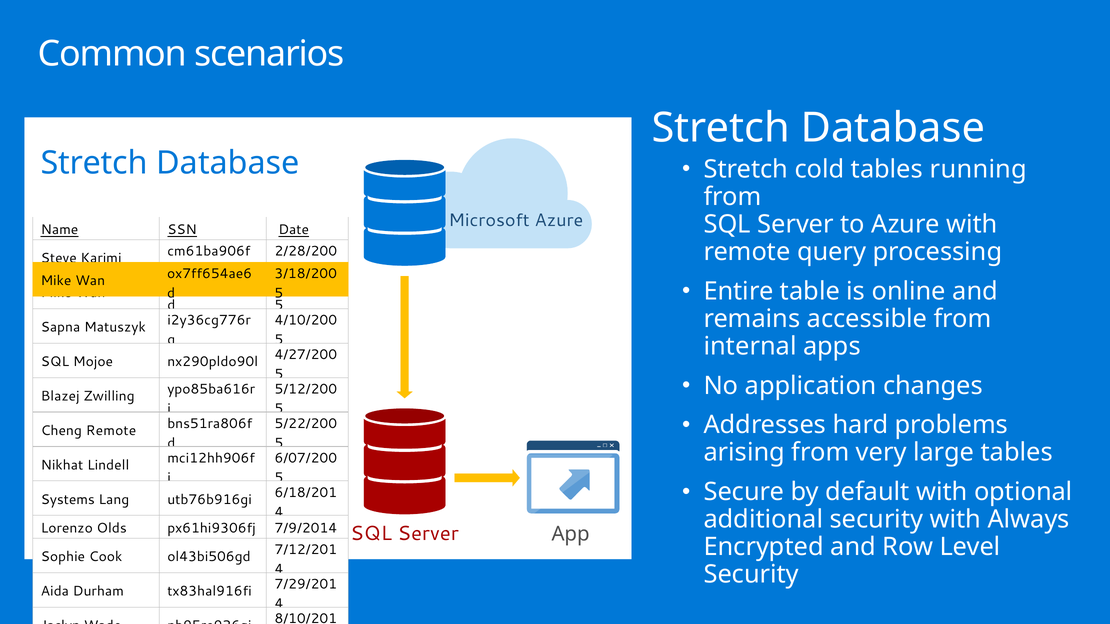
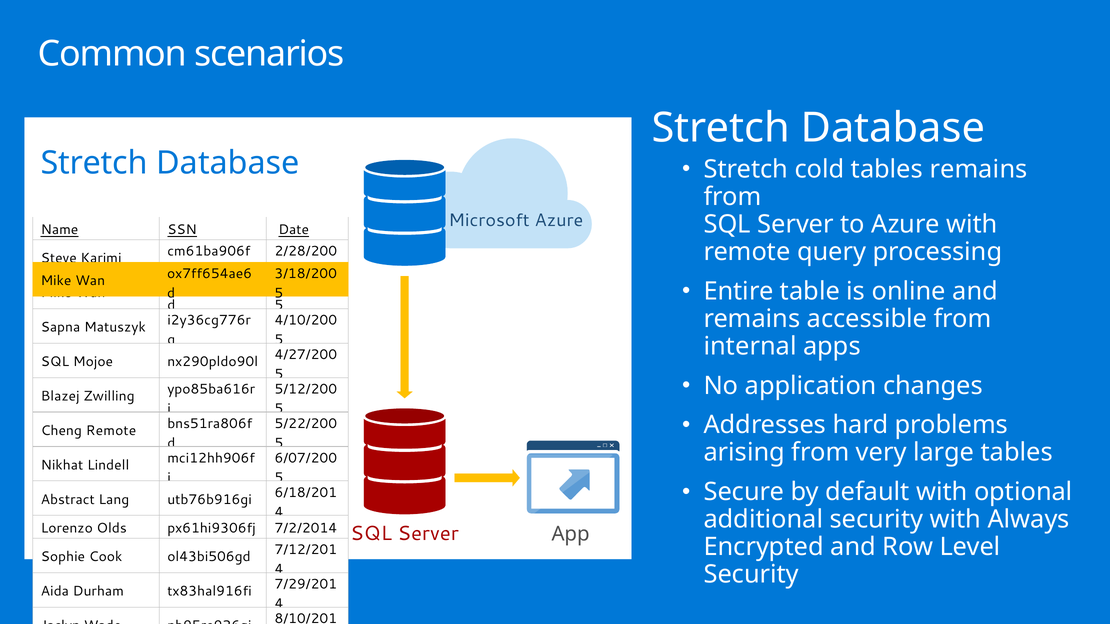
tables running: running -> remains
Systems: Systems -> Abstract
7/9/2014: 7/9/2014 -> 7/2/2014
